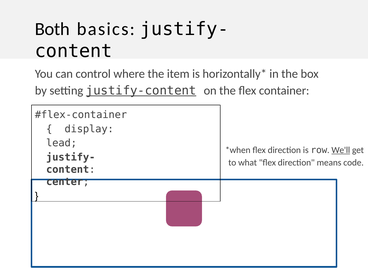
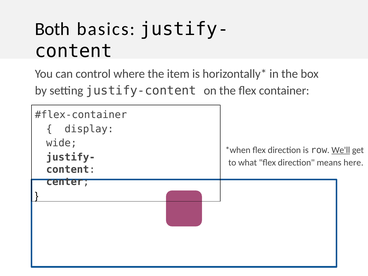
justify-content underline: present -> none
lead: lead -> wide
code: code -> here
